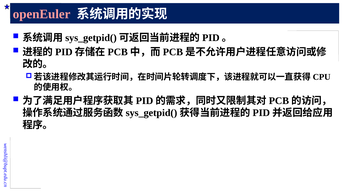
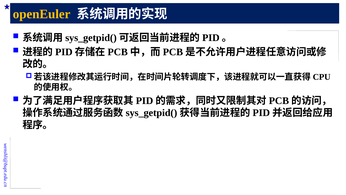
openEuler colour: pink -> yellow
